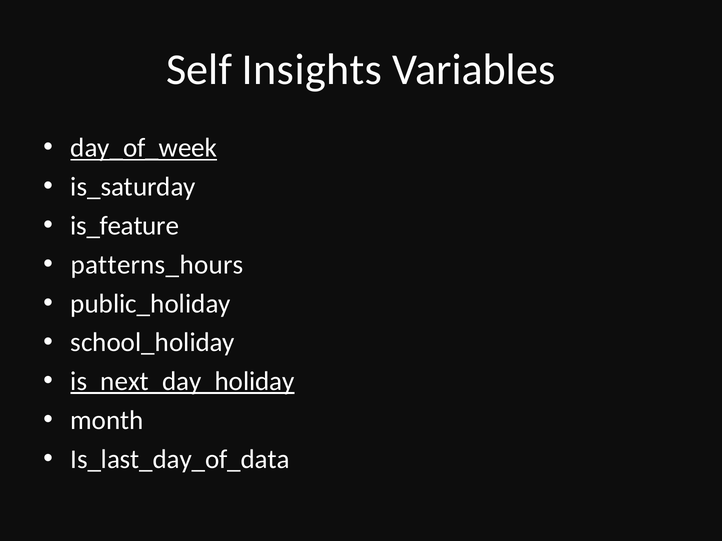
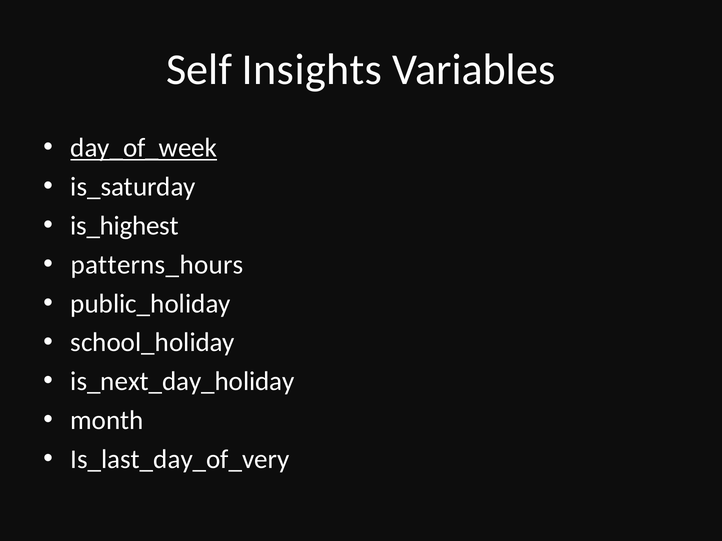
is_feature: is_feature -> is_highest
is_next_day_holiday underline: present -> none
Is_last_day_of_data: Is_last_day_of_data -> Is_last_day_of_very
